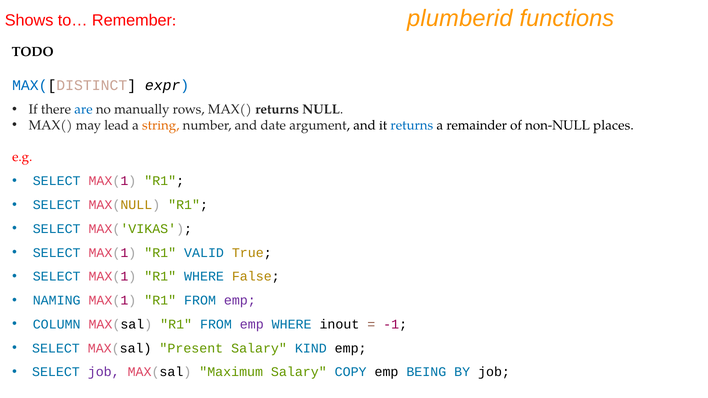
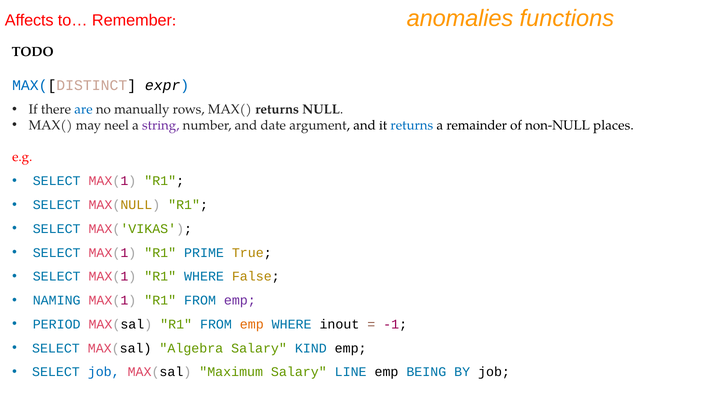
Shows: Shows -> Affects
plumberid: plumberid -> anomalies
lead: lead -> neel
string colour: orange -> purple
VALID: VALID -> PRIME
COLUMN: COLUMN -> PERIOD
emp at (252, 324) colour: purple -> orange
Present: Present -> Algebra
job at (104, 372) colour: purple -> blue
COPY: COPY -> LINE
